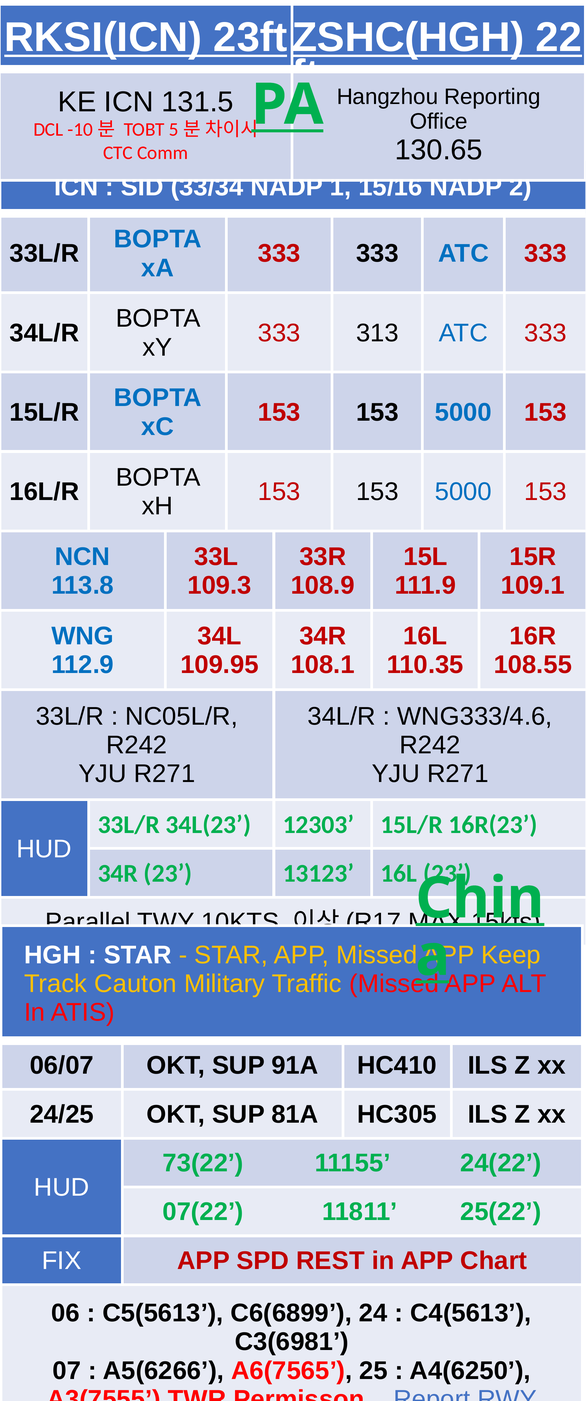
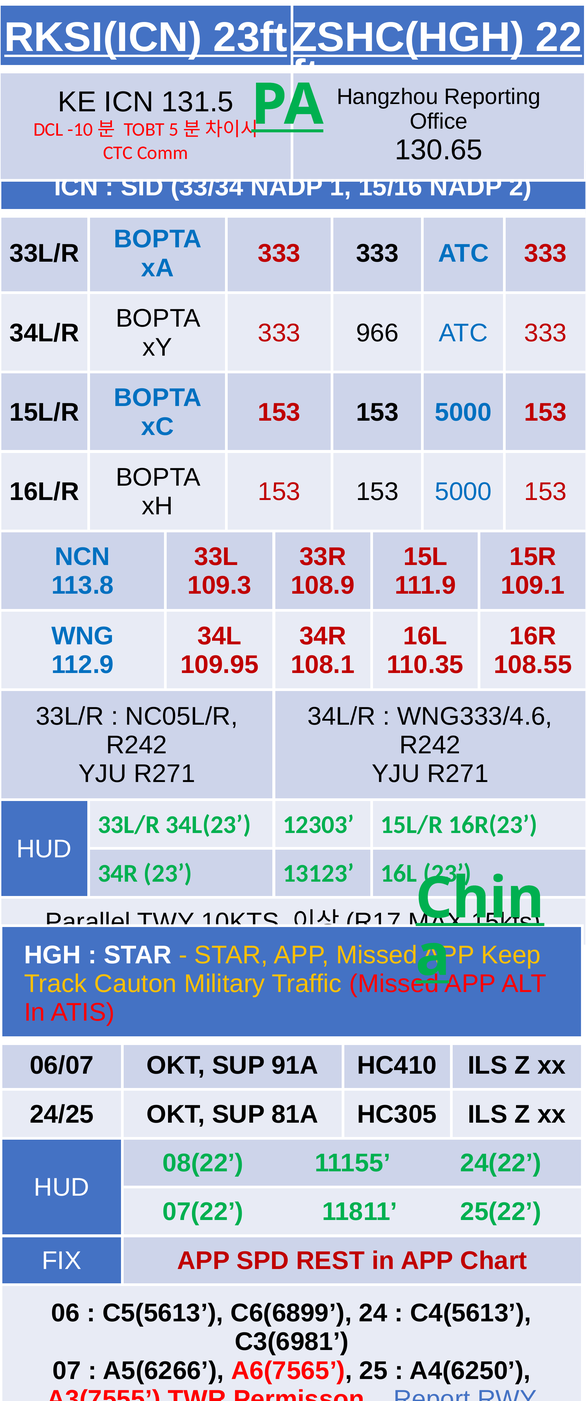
313: 313 -> 966
73(22: 73(22 -> 08(22
